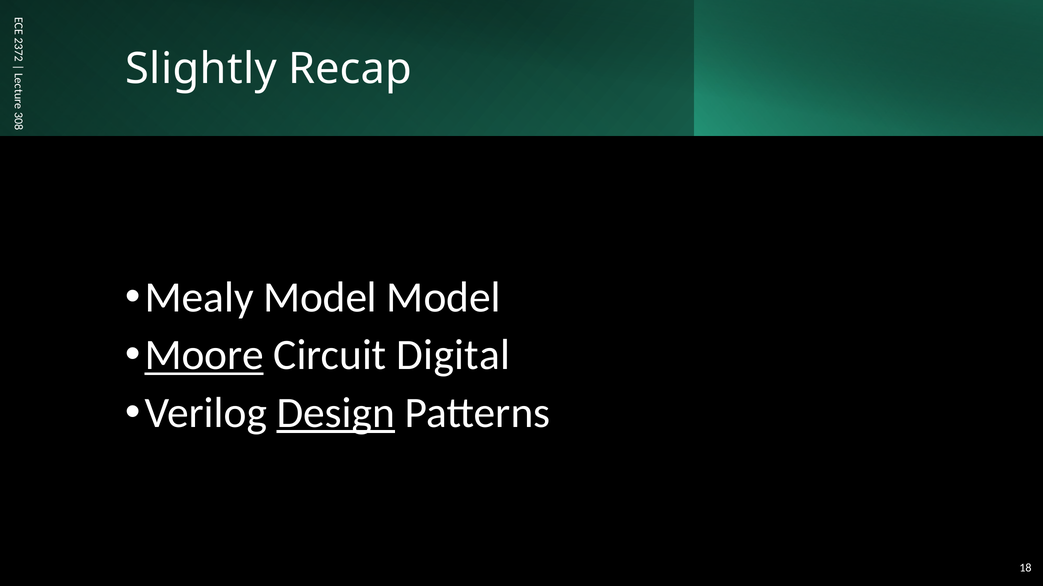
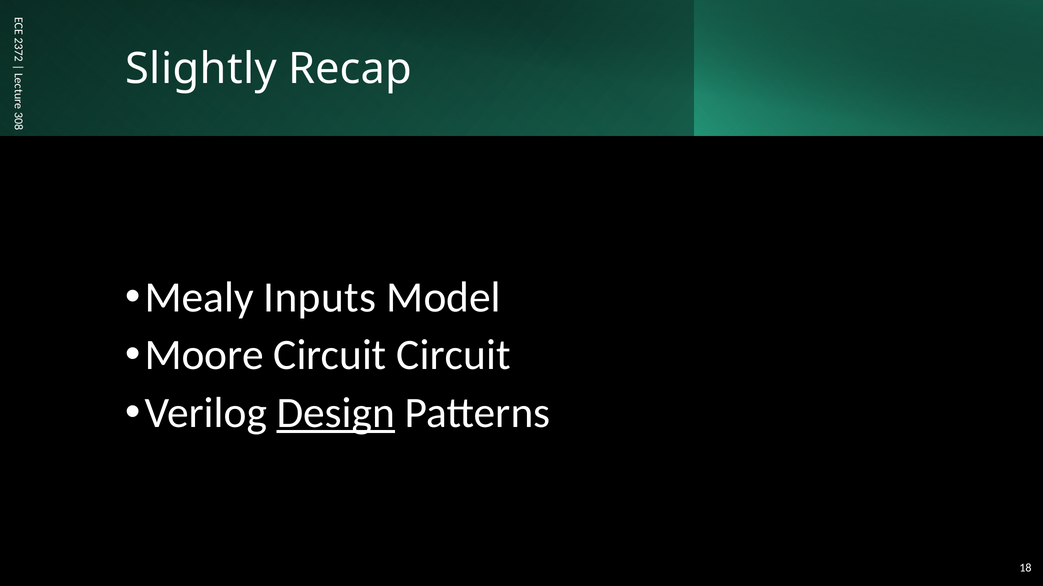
Mealy Model: Model -> Inputs
Moore underline: present -> none
Circuit Digital: Digital -> Circuit
